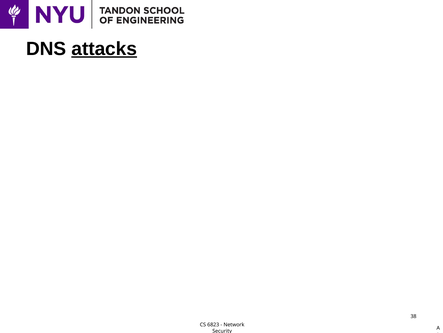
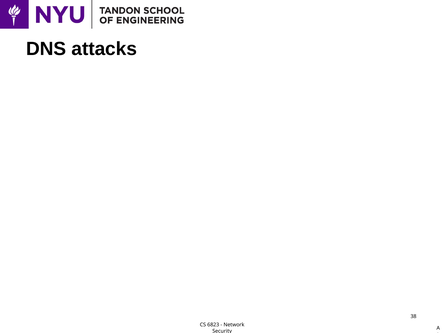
attacks at (104, 49) underline: present -> none
